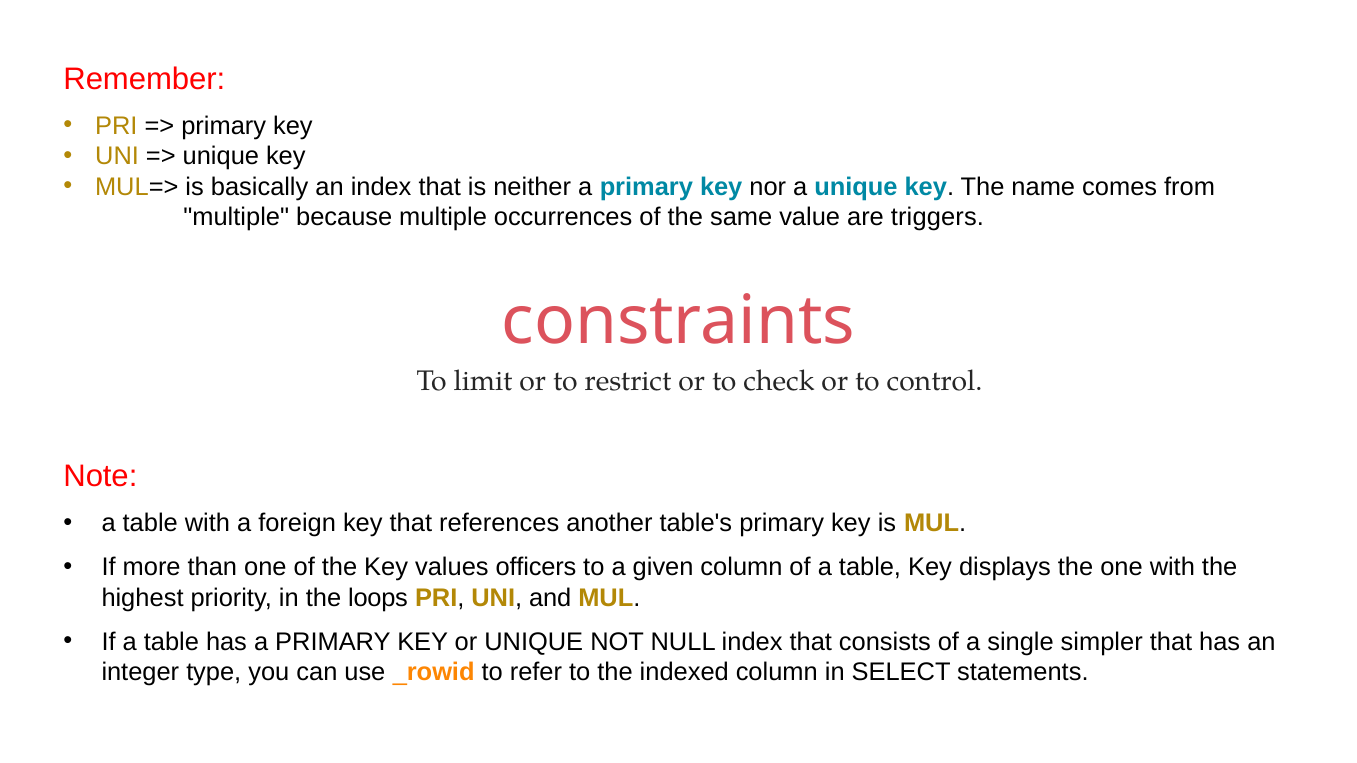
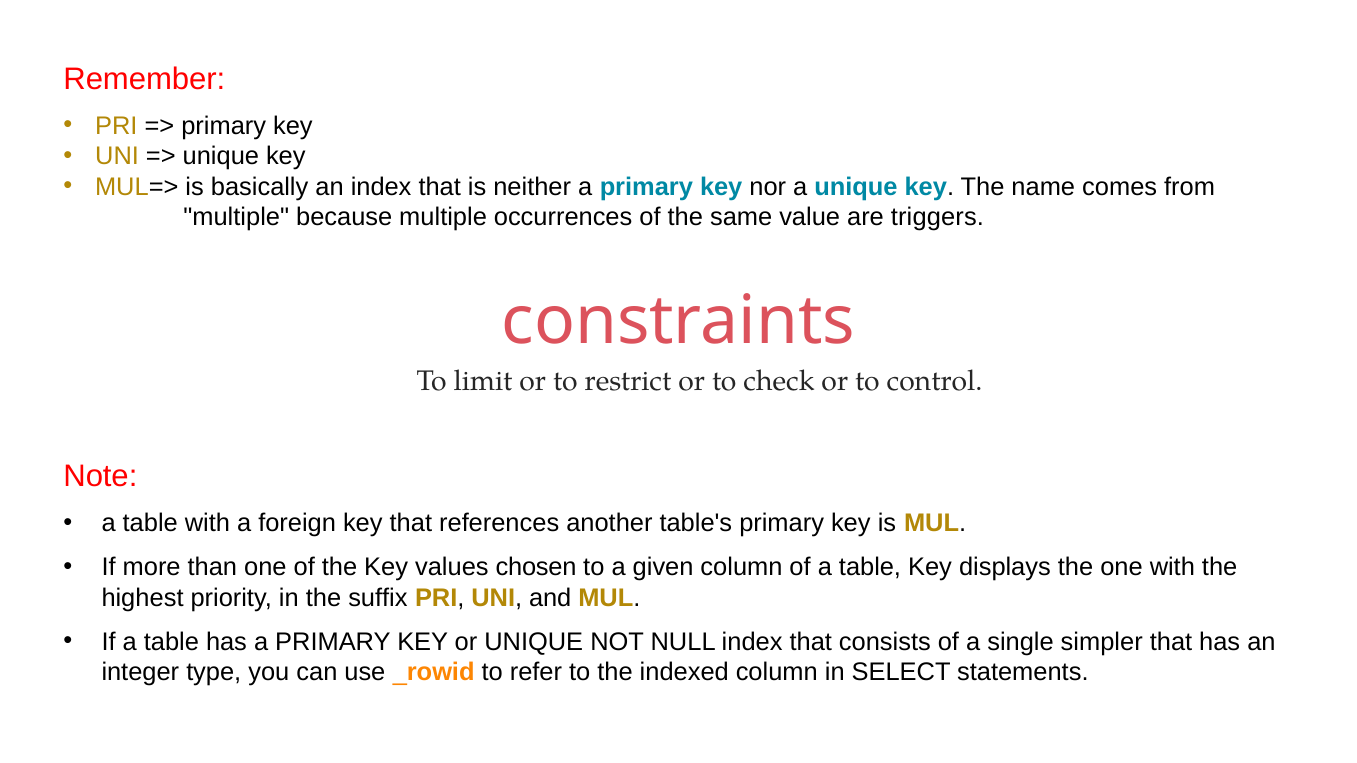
officers: officers -> chosen
loops: loops -> suffix
